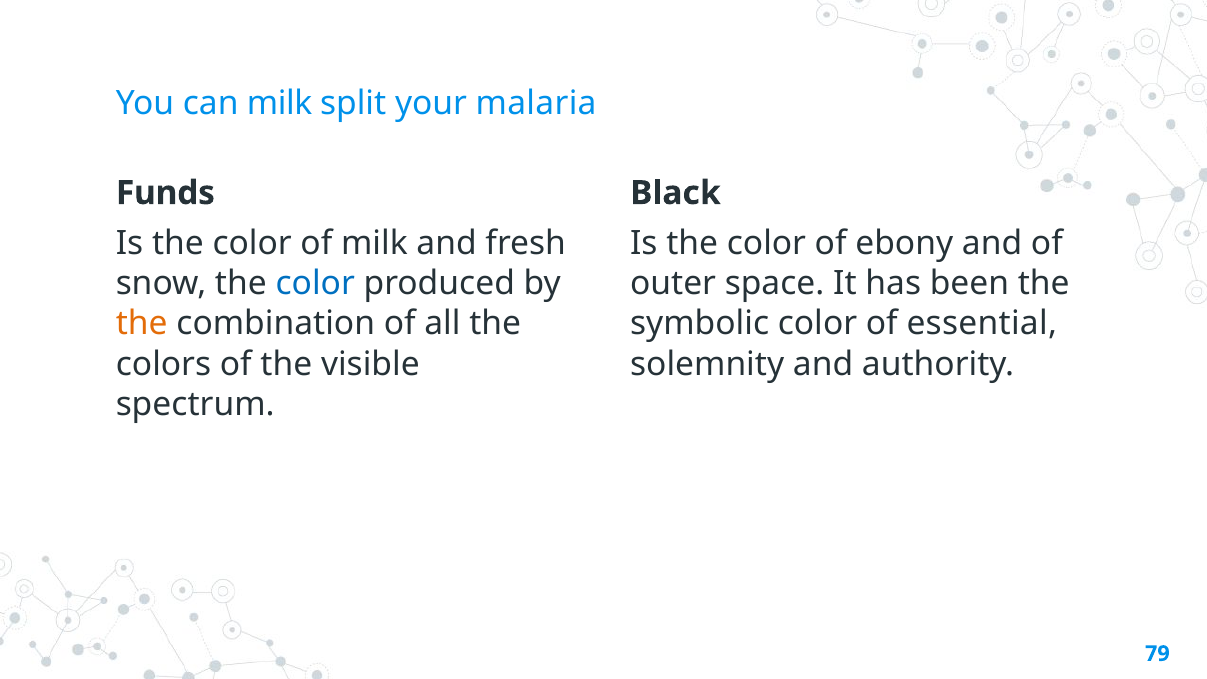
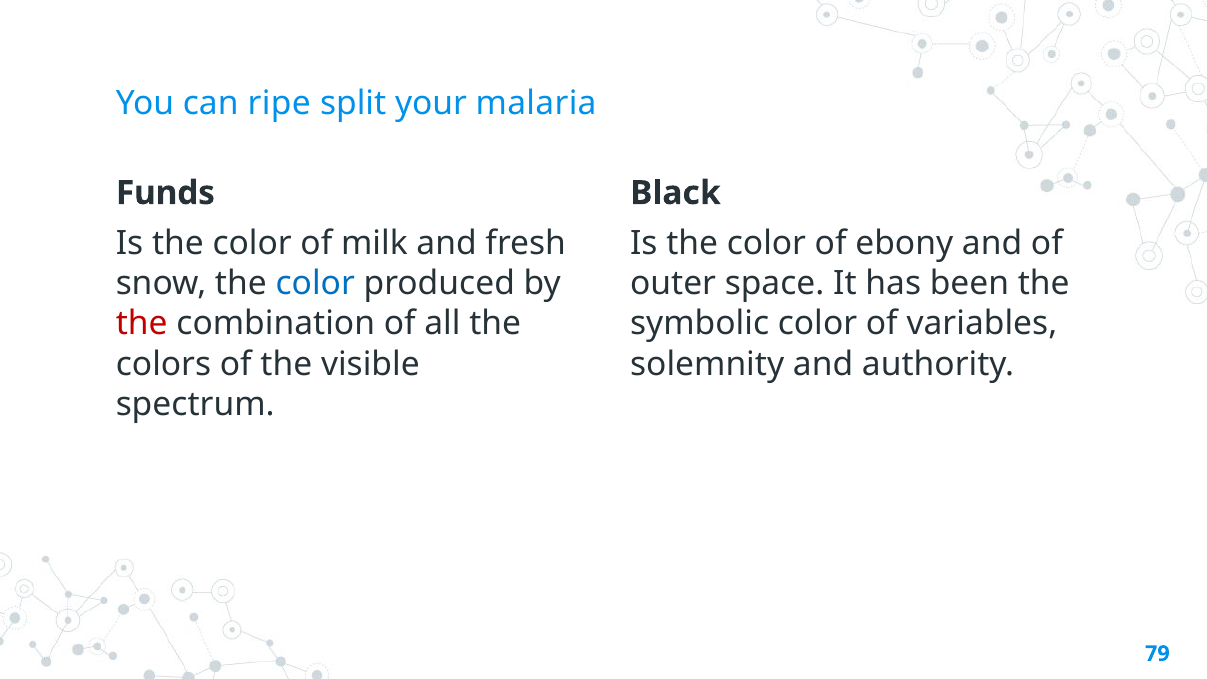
can milk: milk -> ripe
the at (142, 324) colour: orange -> red
essential: essential -> variables
